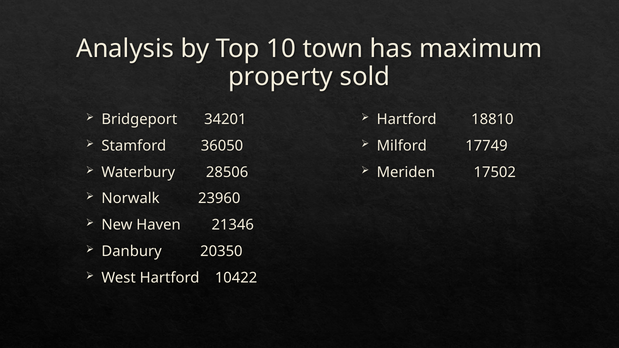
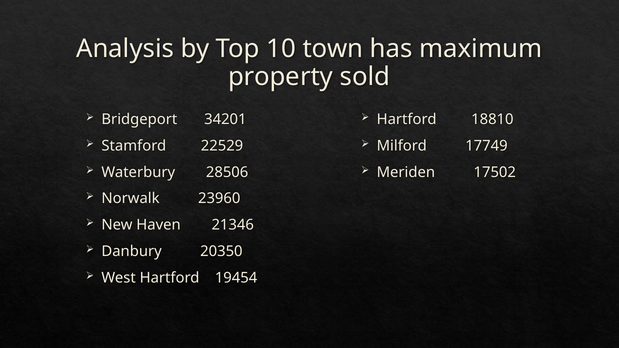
36050: 36050 -> 22529
10422: 10422 -> 19454
